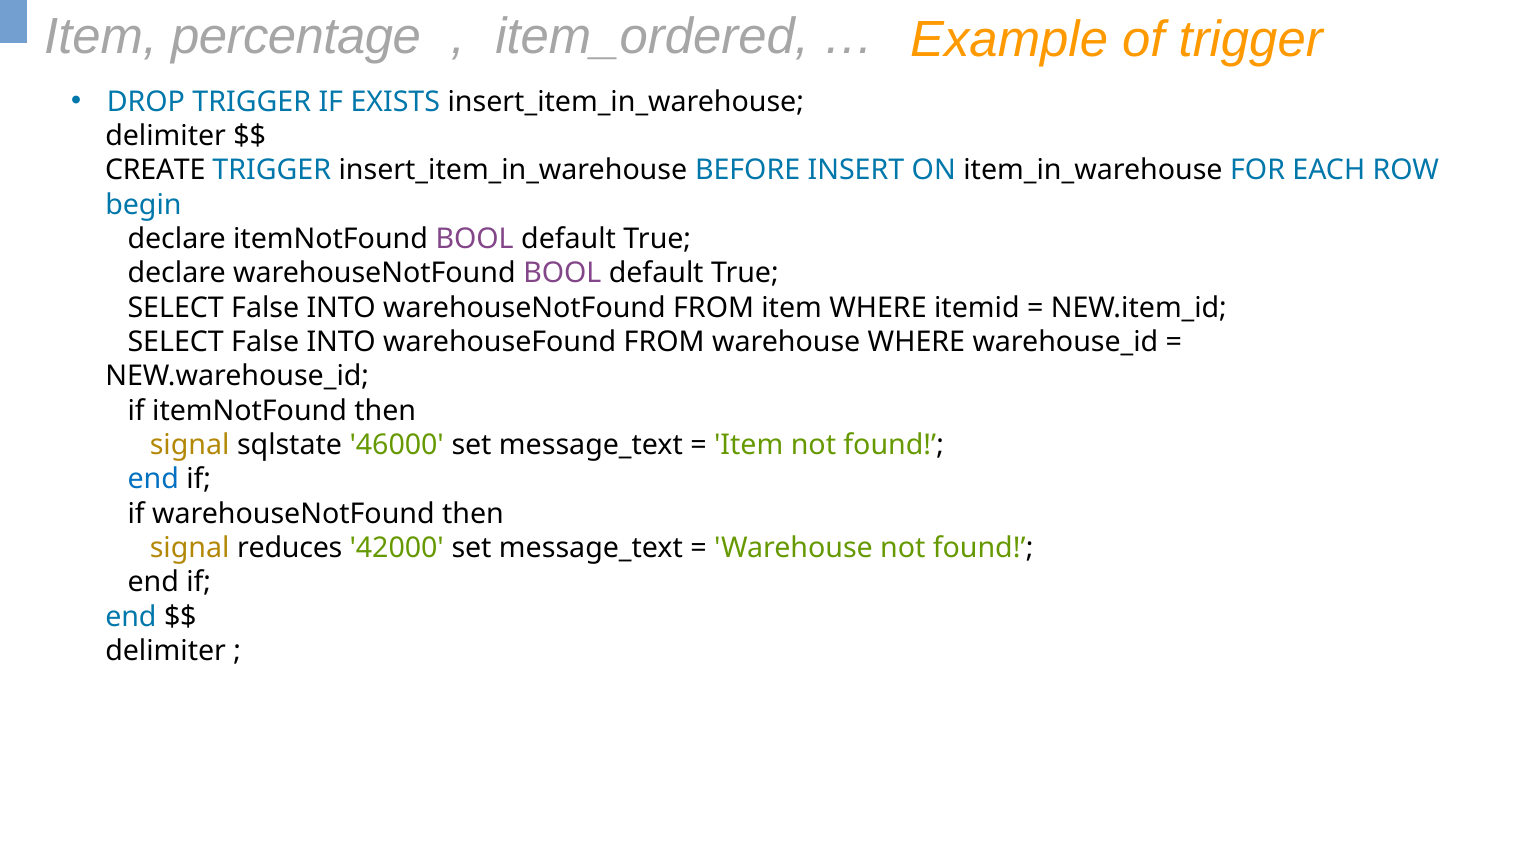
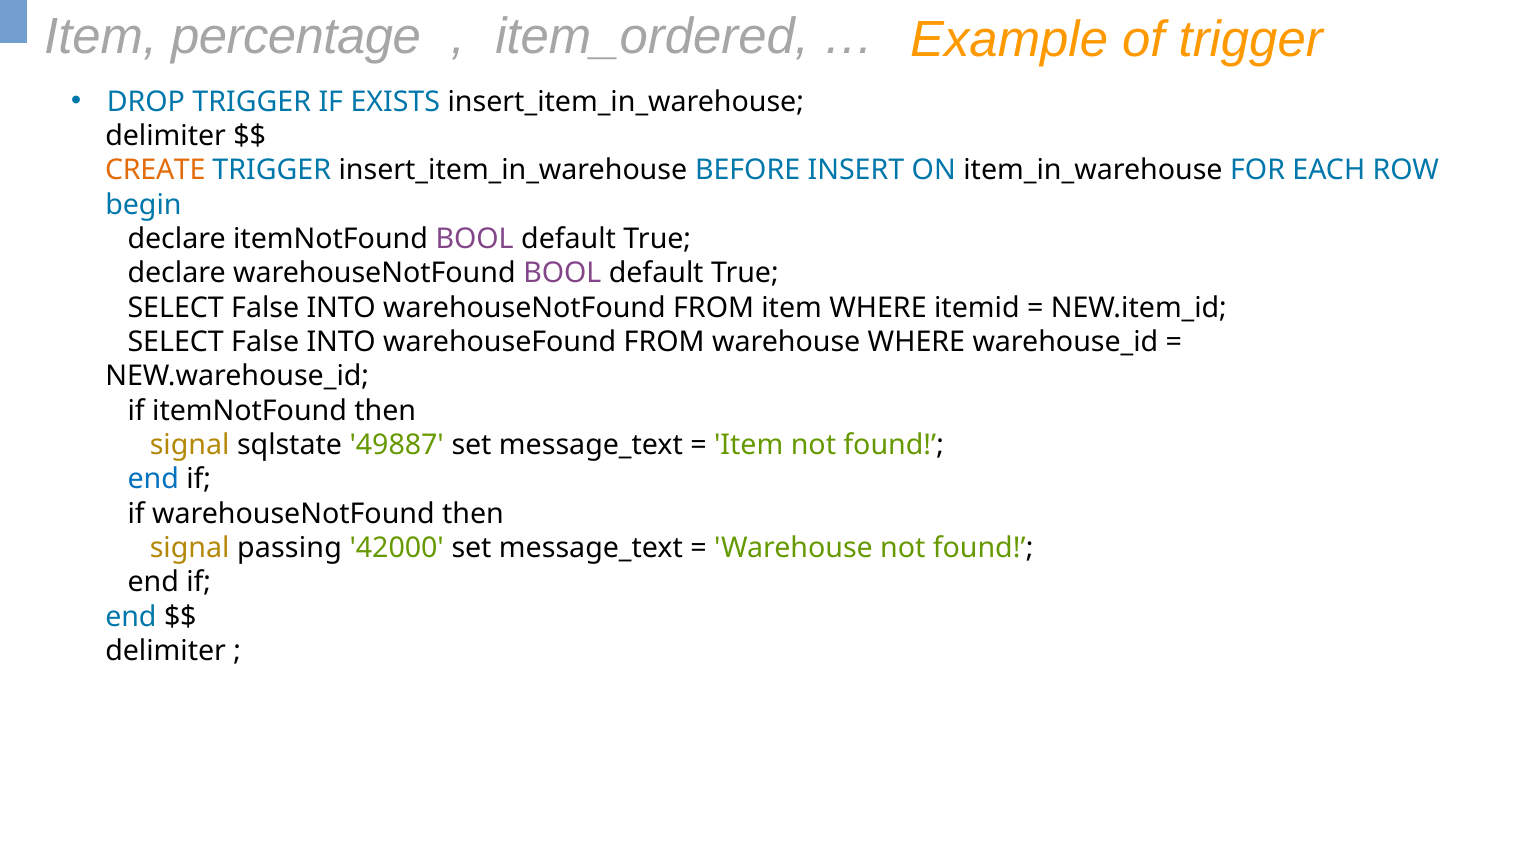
CREATE colour: black -> orange
46000: 46000 -> 49887
reduces: reduces -> passing
